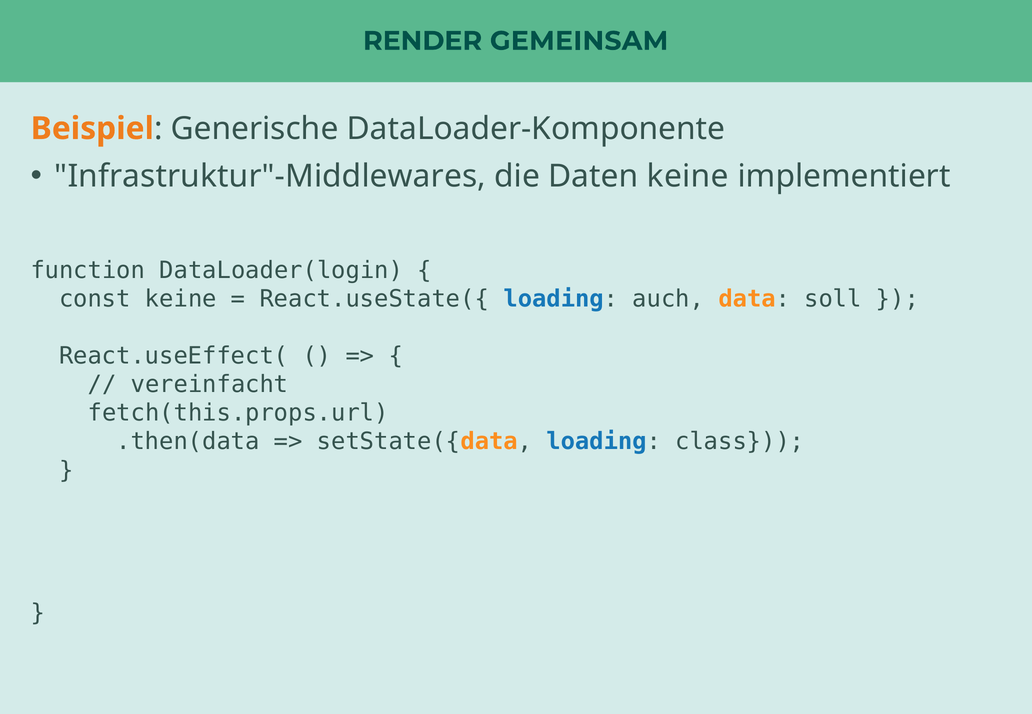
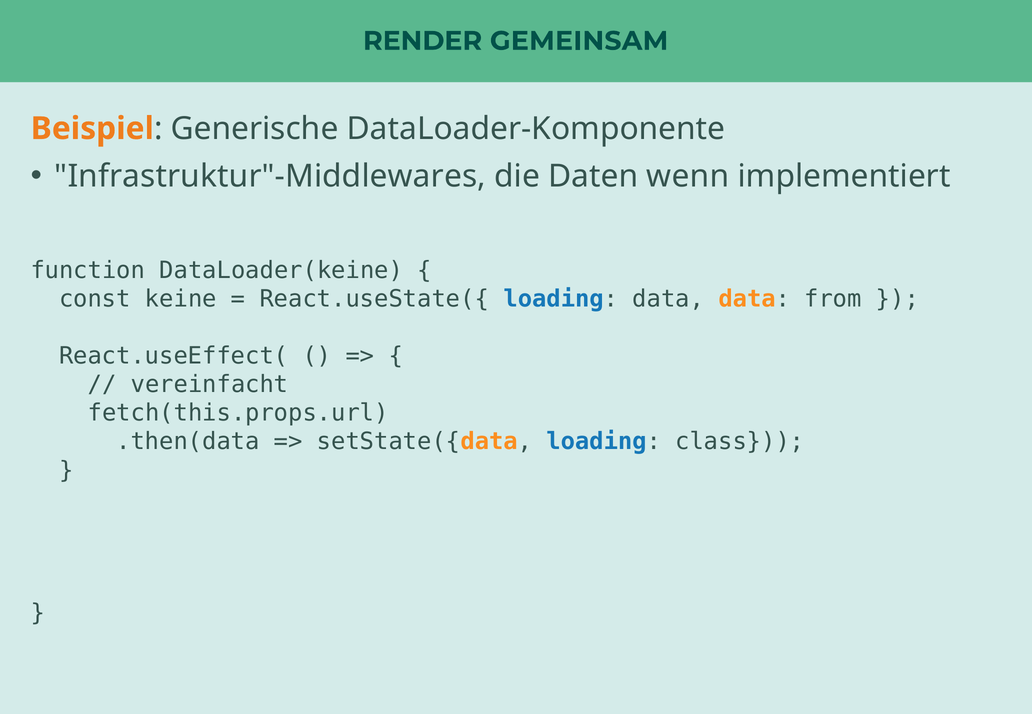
Daten keine: keine -> wenn
DataLoader(login: DataLoader(login -> DataLoader(keine
loading auch: auch -> data
soll: soll -> from
